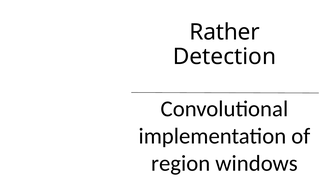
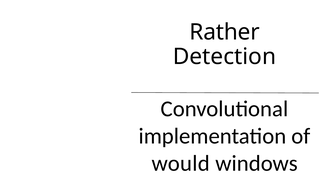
region: region -> would
